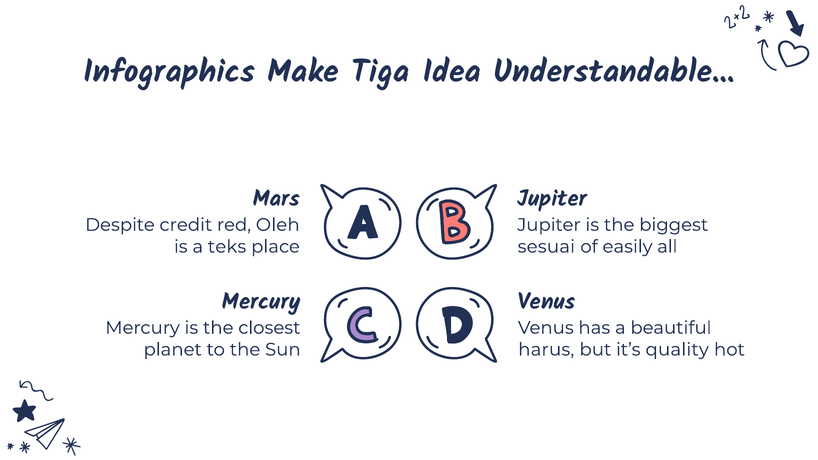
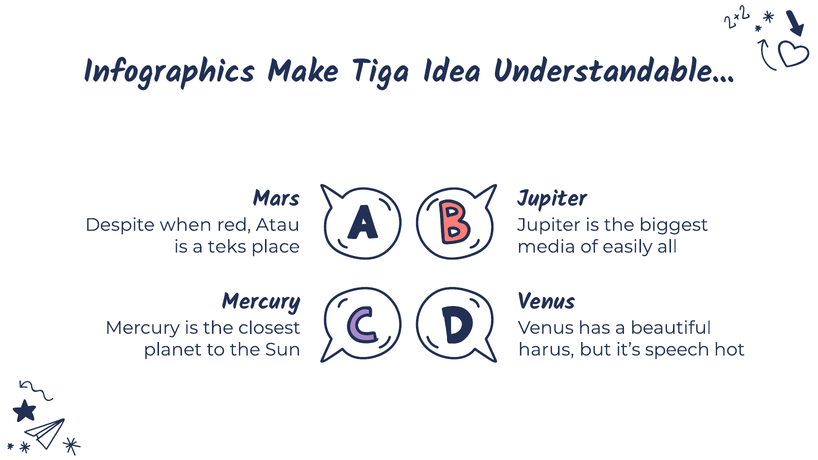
credit: credit -> when
Oleh: Oleh -> Atau
sesuai: sesuai -> media
quality: quality -> speech
